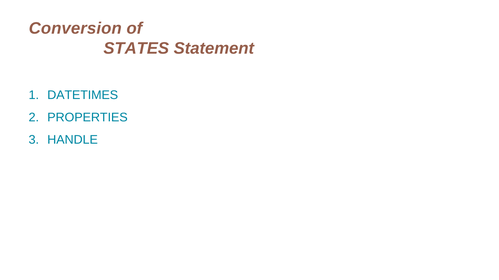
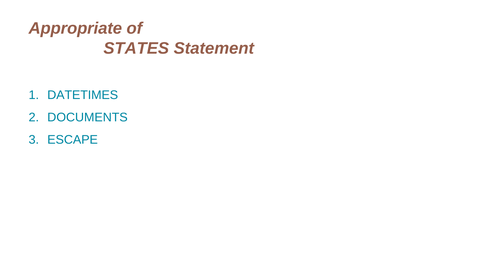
Conversion: Conversion -> Appropriate
PROPERTIES: PROPERTIES -> DOCUMENTS
HANDLE: HANDLE -> ESCAPE
